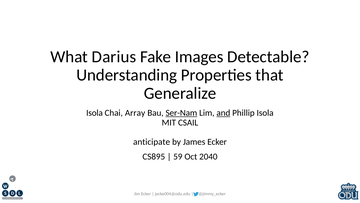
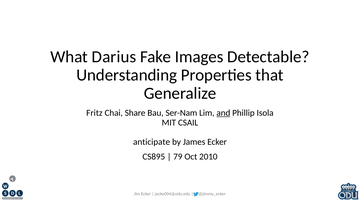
Isola at (95, 113): Isola -> Fritz
Array: Array -> Share
Ser-Nam underline: present -> none
59: 59 -> 79
2040: 2040 -> 2010
